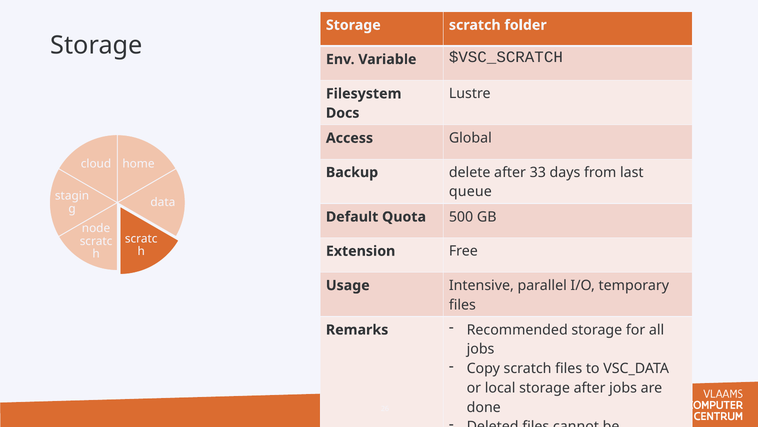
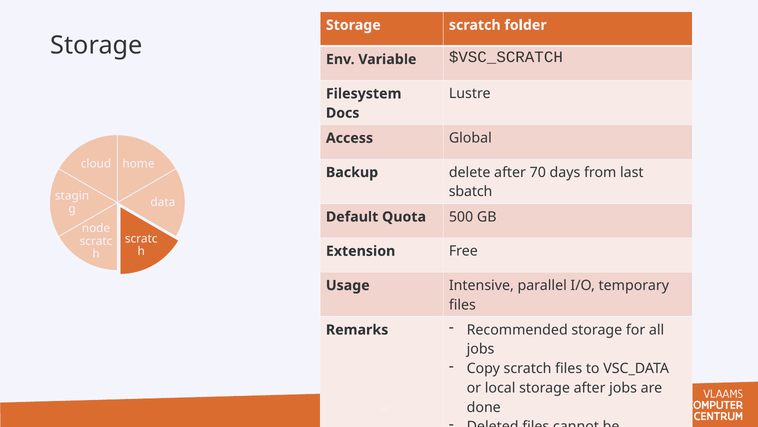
33: 33 -> 70
queue: queue -> sbatch
